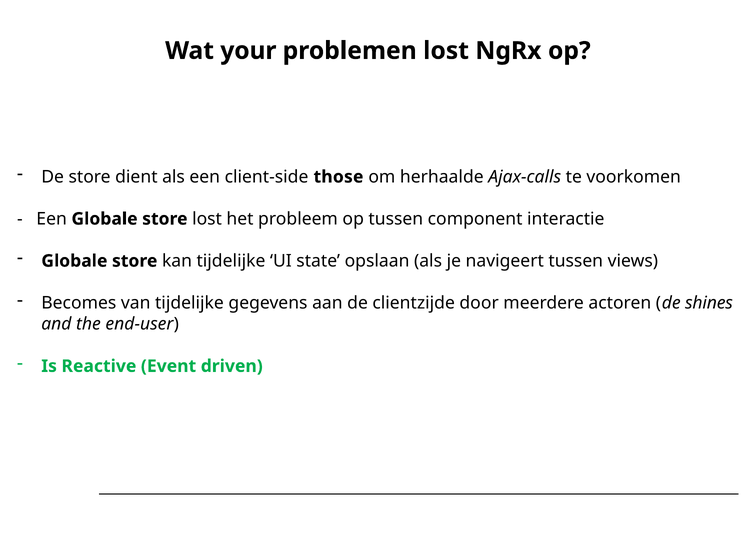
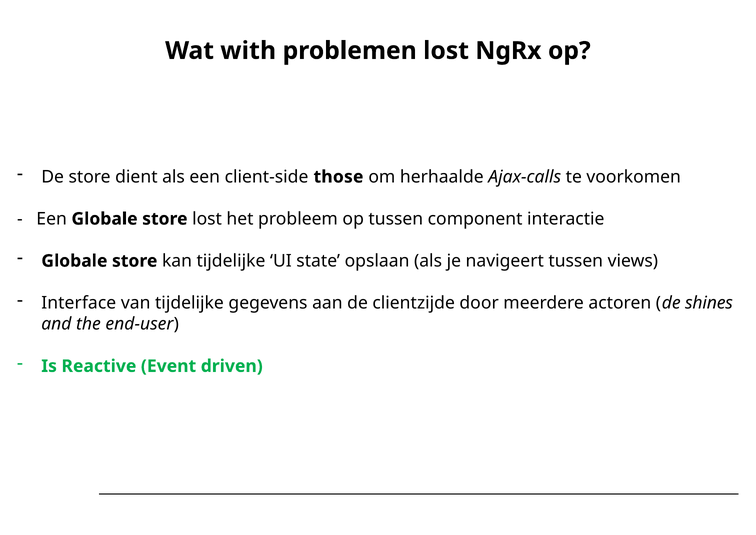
your: your -> with
Becomes: Becomes -> Interface
